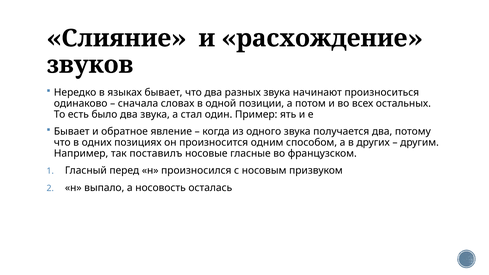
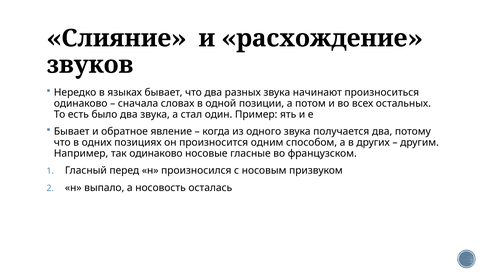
так поставилъ: поставилъ -> одинаково
